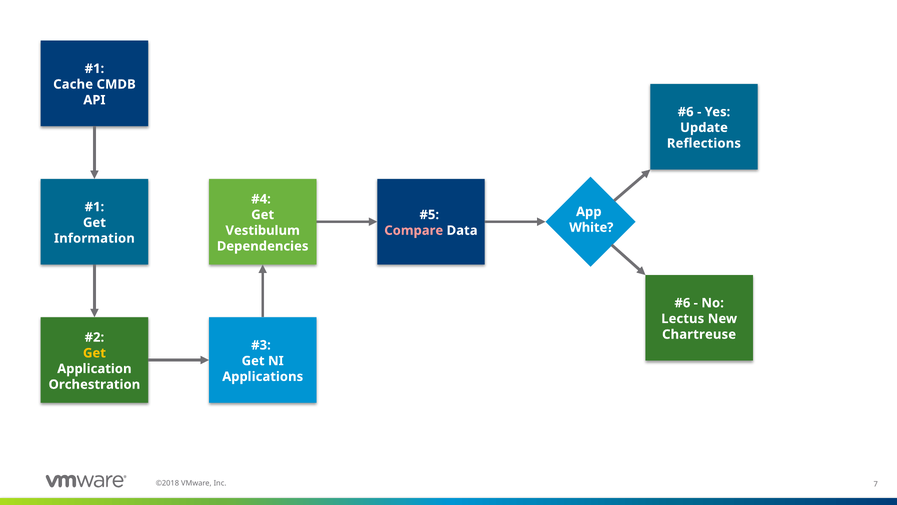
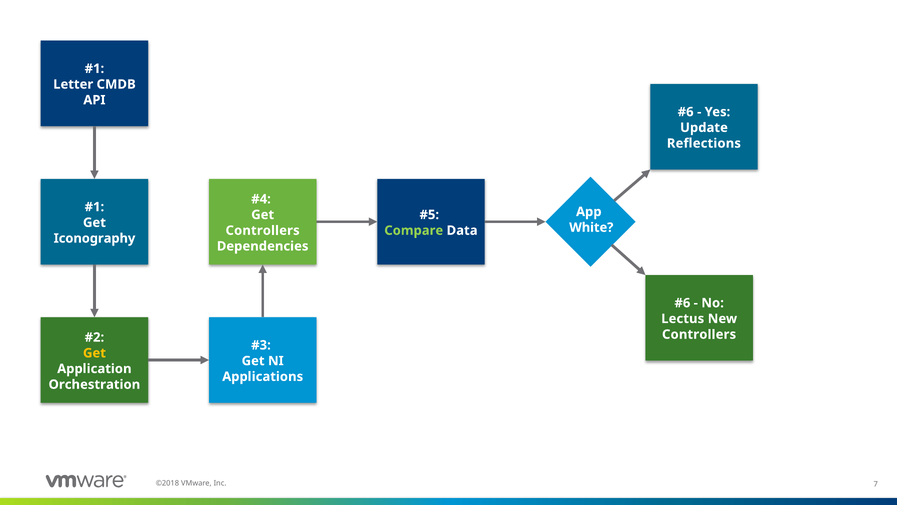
Cache: Cache -> Letter
Vestibulum at (263, 230): Vestibulum -> Controllers
Compare colour: pink -> light green
Information: Information -> Iconography
Chartreuse at (699, 334): Chartreuse -> Controllers
